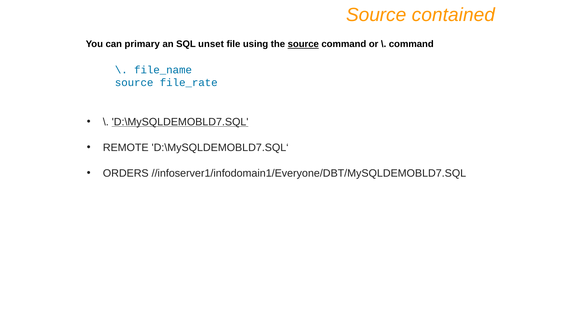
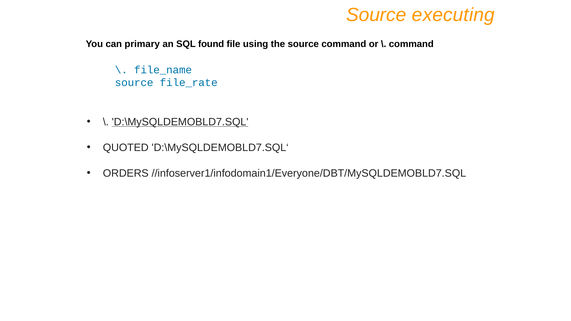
contained: contained -> executing
unset: unset -> found
source at (303, 44) underline: present -> none
REMOTE: REMOTE -> QUOTED
